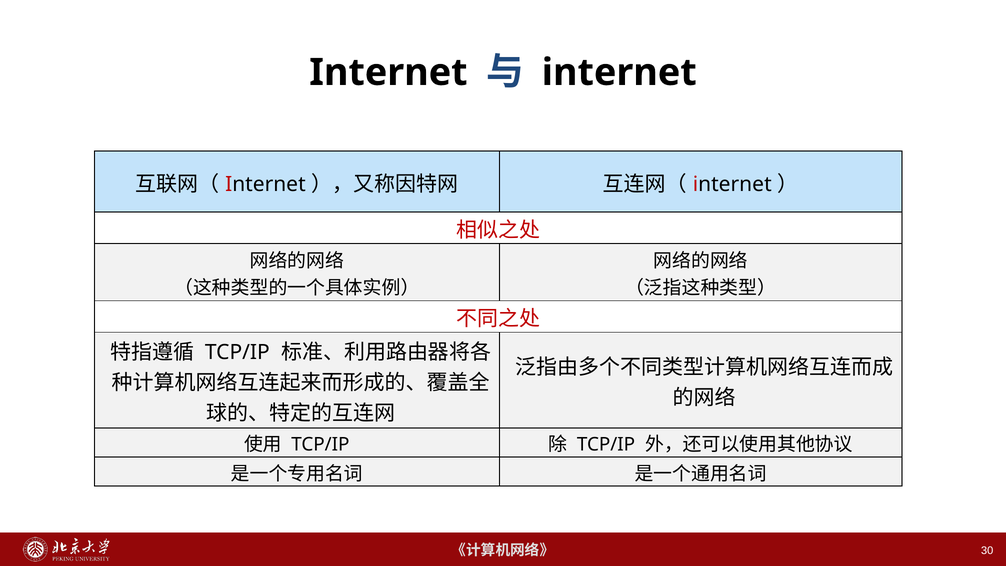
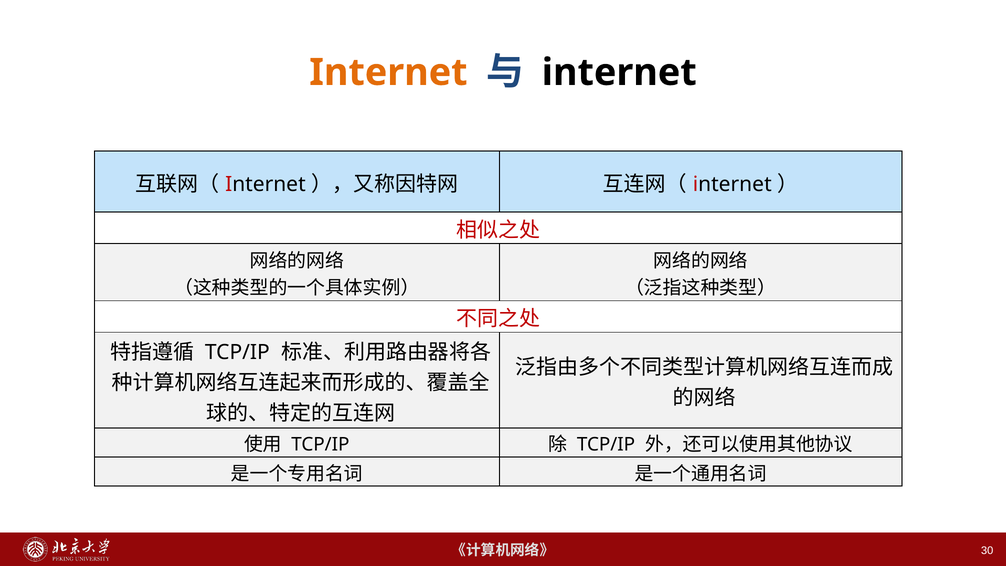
Internet at (388, 72) colour: black -> orange
